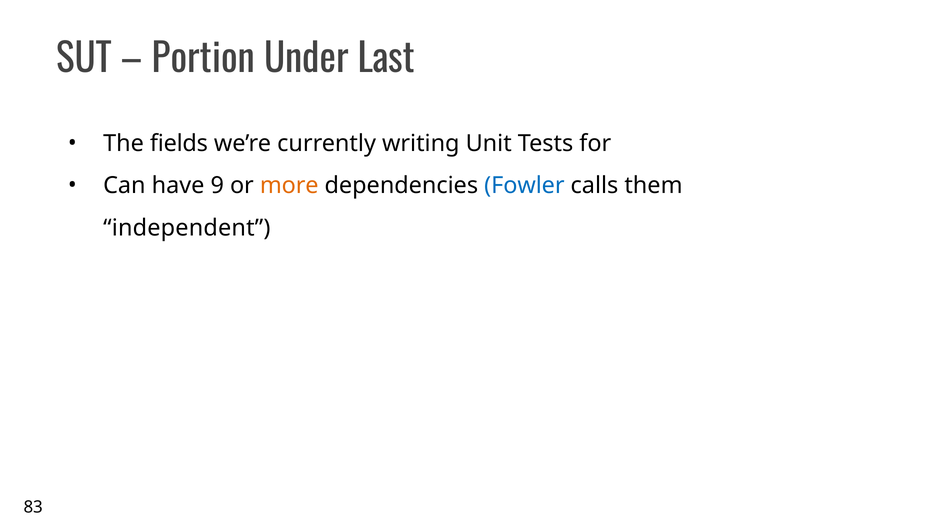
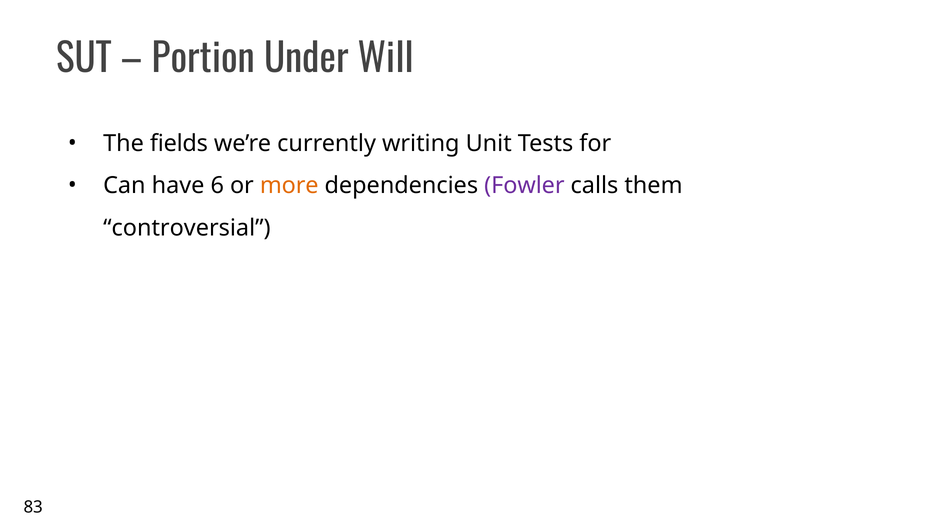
Last: Last -> Will
9: 9 -> 6
Fowler colour: blue -> purple
independent: independent -> controversial
